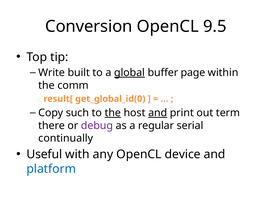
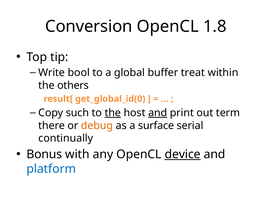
9.5: 9.5 -> 1.8
built: built -> bool
global underline: present -> none
page: page -> treat
comm: comm -> others
debug colour: purple -> orange
regular: regular -> surface
Useful: Useful -> Bonus
device underline: none -> present
